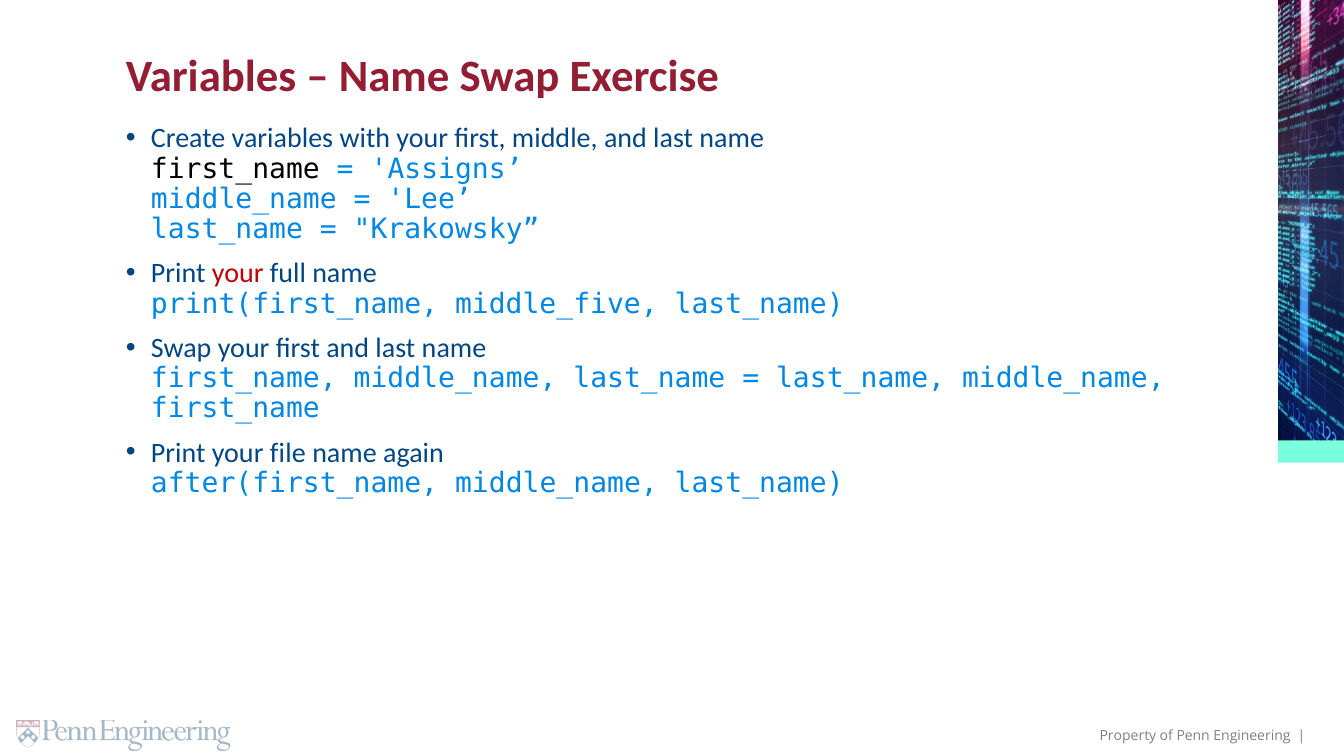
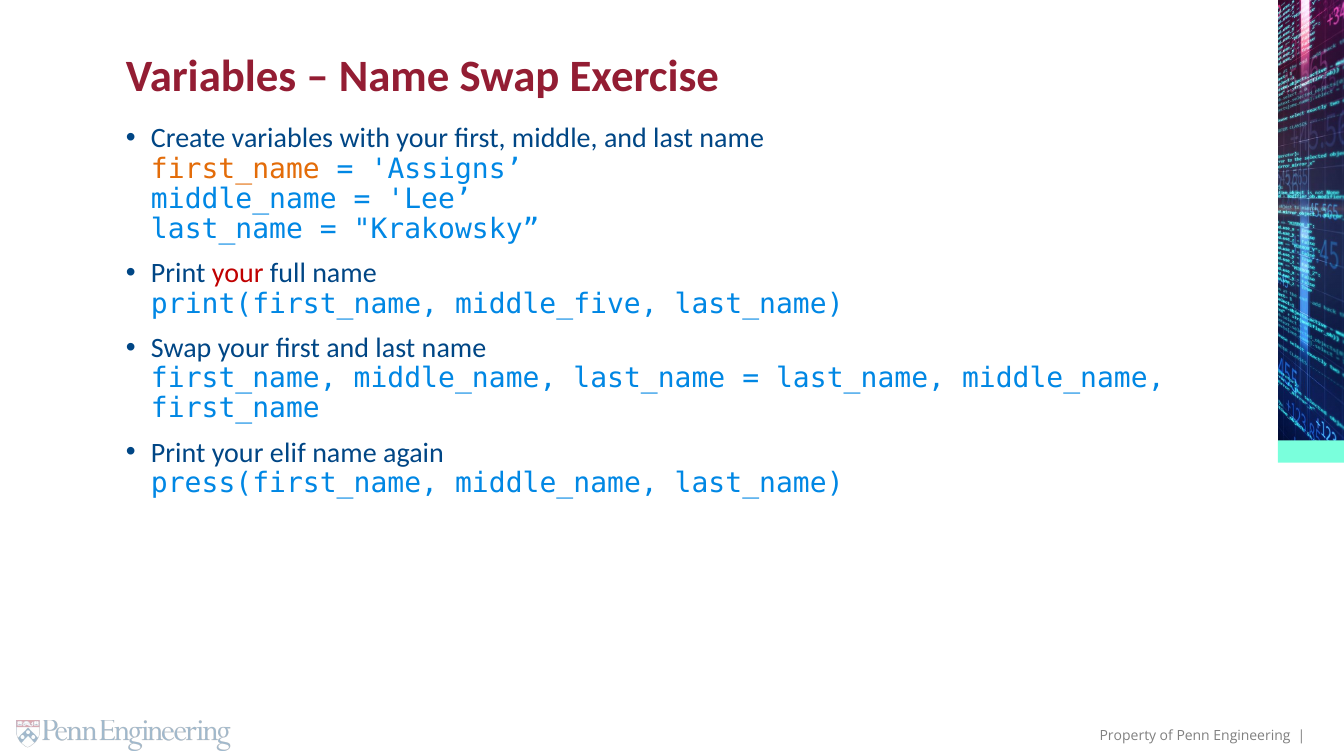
first_name at (235, 169) colour: black -> orange
file: file -> elif
after(first_name: after(first_name -> press(first_name
